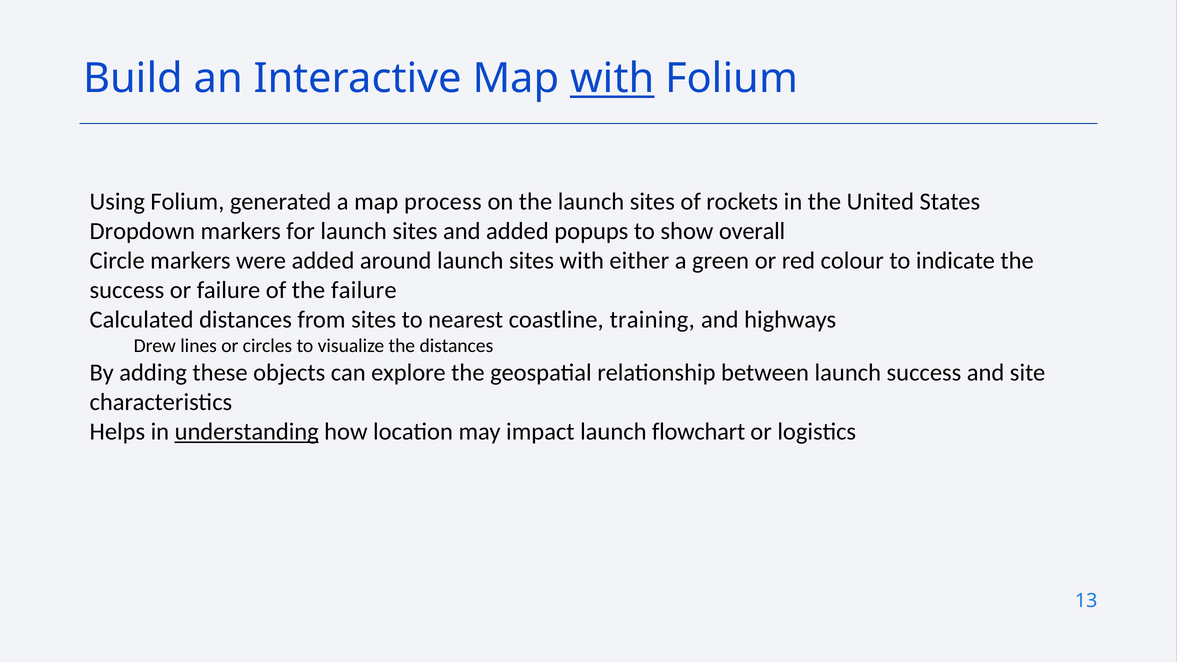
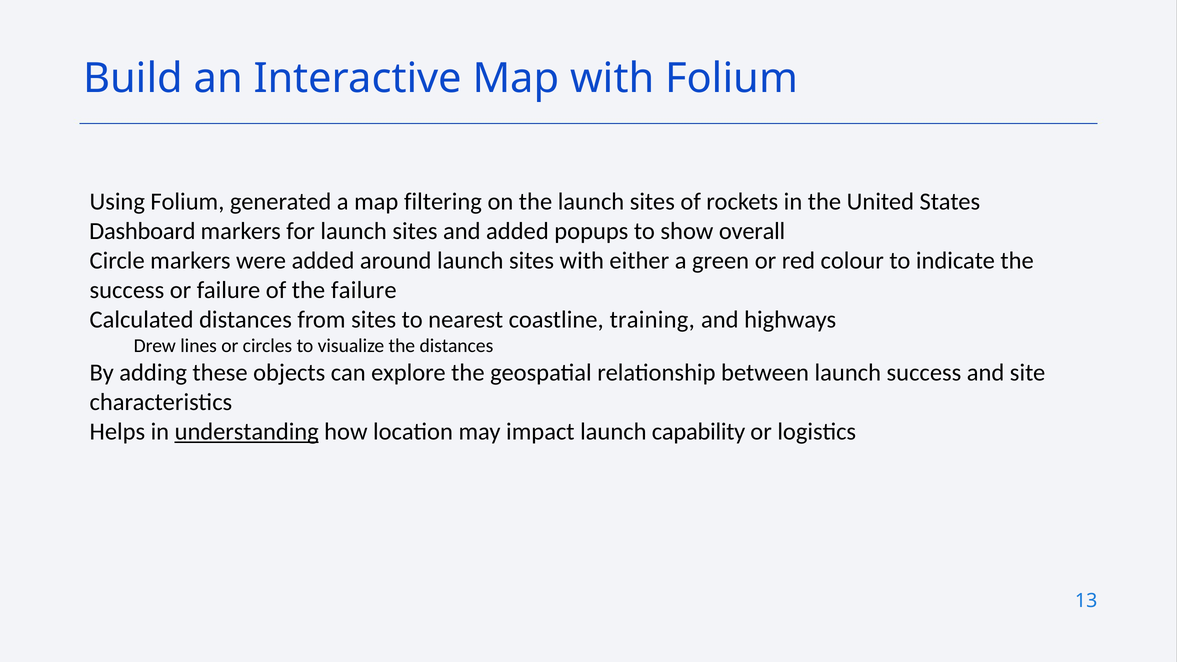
with at (612, 79) underline: present -> none
process: process -> filtering
Dropdown: Dropdown -> Dashboard
flowchart: flowchart -> capability
